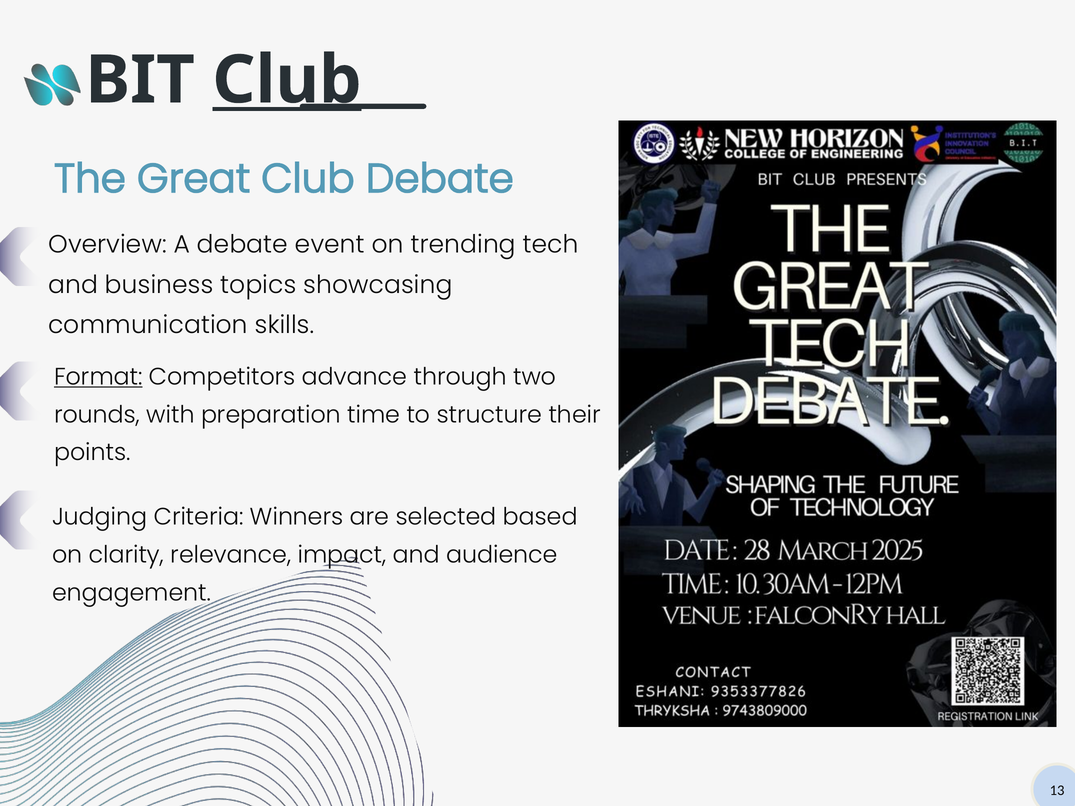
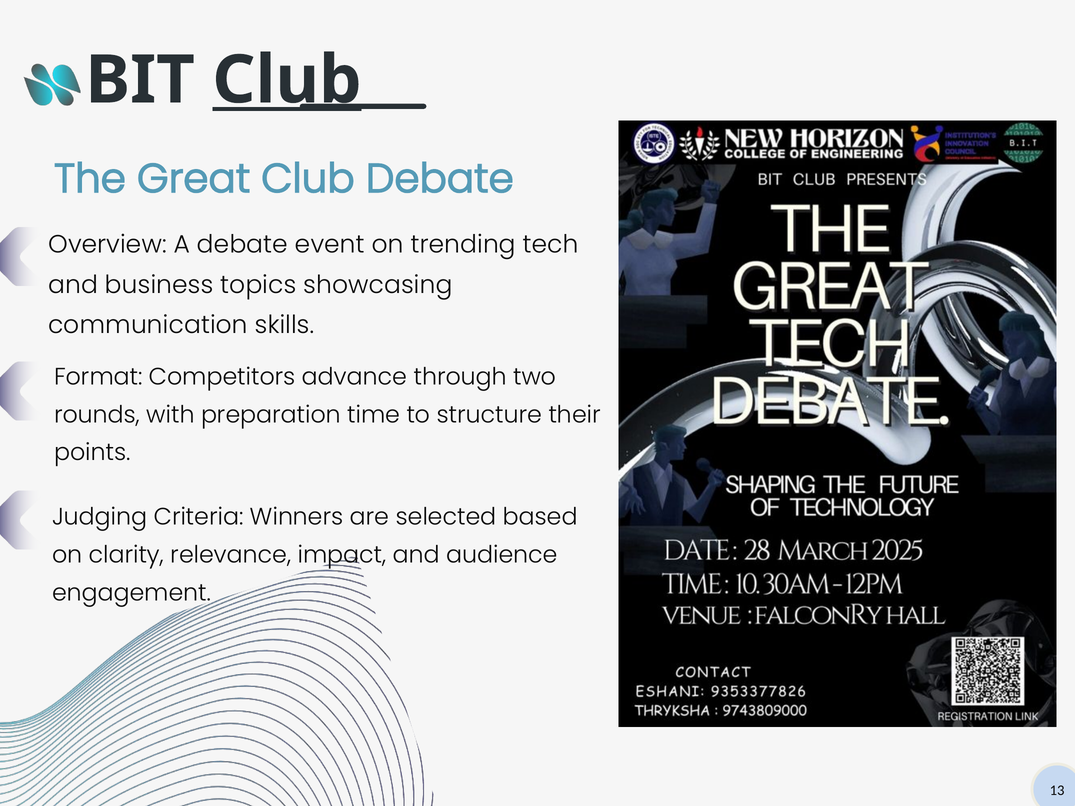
Format underline: present -> none
